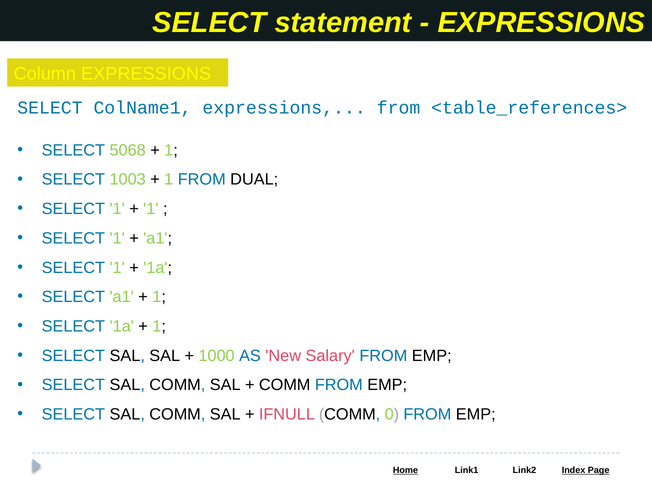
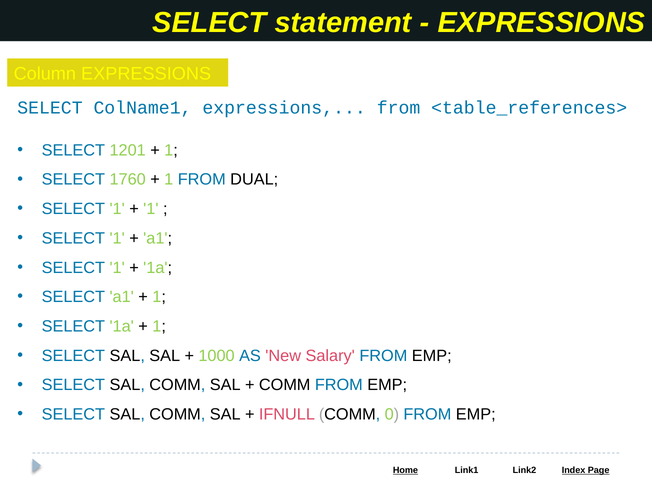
5068: 5068 -> 1201
1003: 1003 -> 1760
